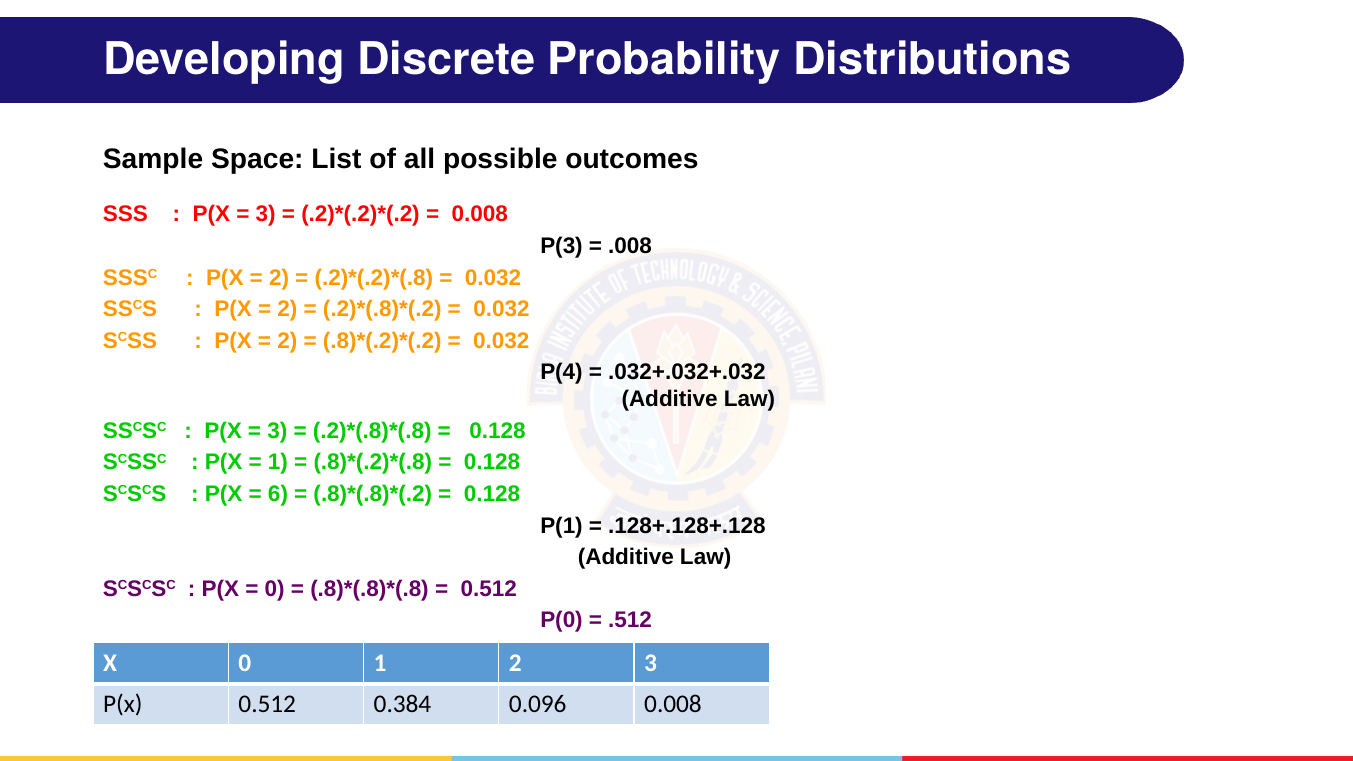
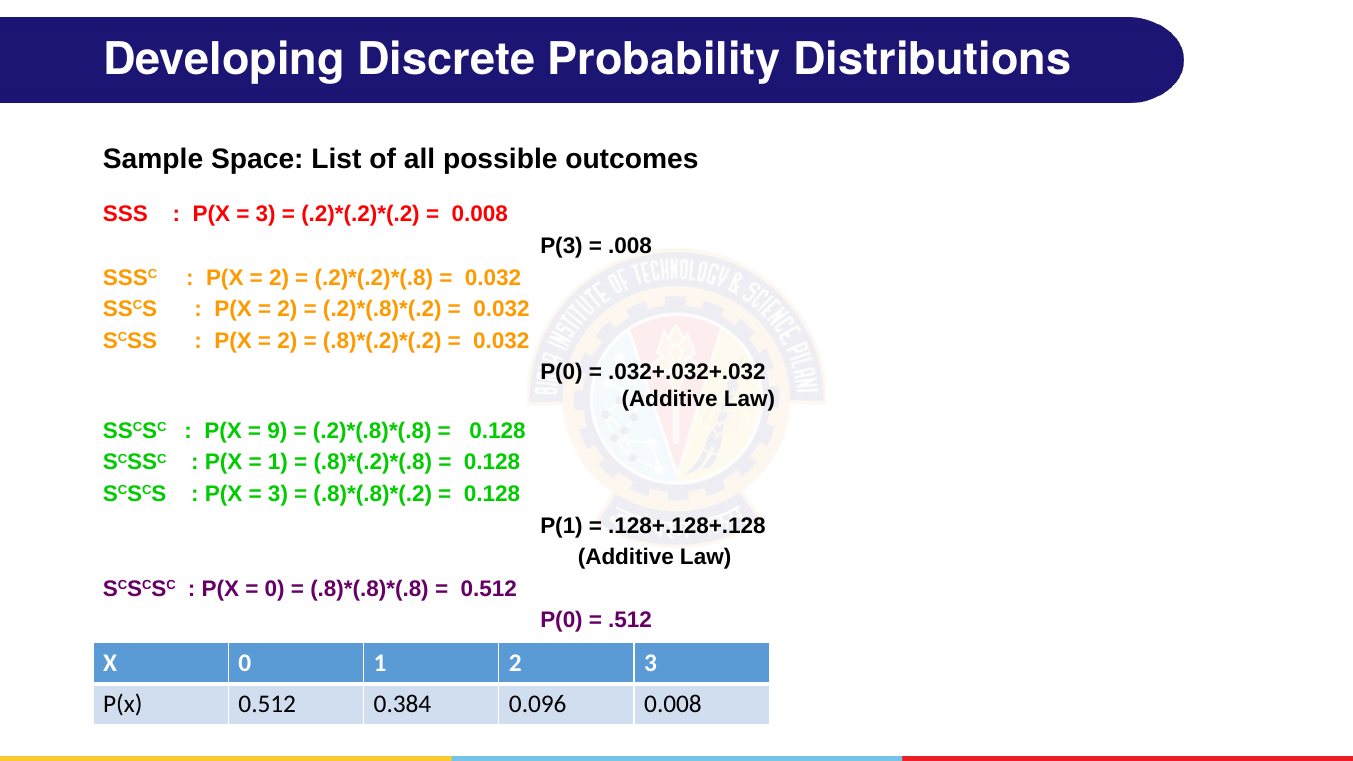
P(4 at (561, 372): P(4 -> P(0
3 at (277, 431): 3 -> 9
6 at (278, 494): 6 -> 3
